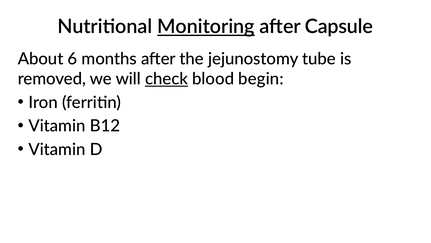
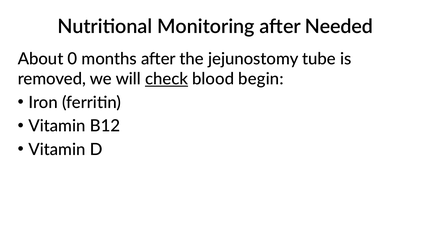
Monitoring underline: present -> none
Capsule: Capsule -> Needed
6: 6 -> 0
